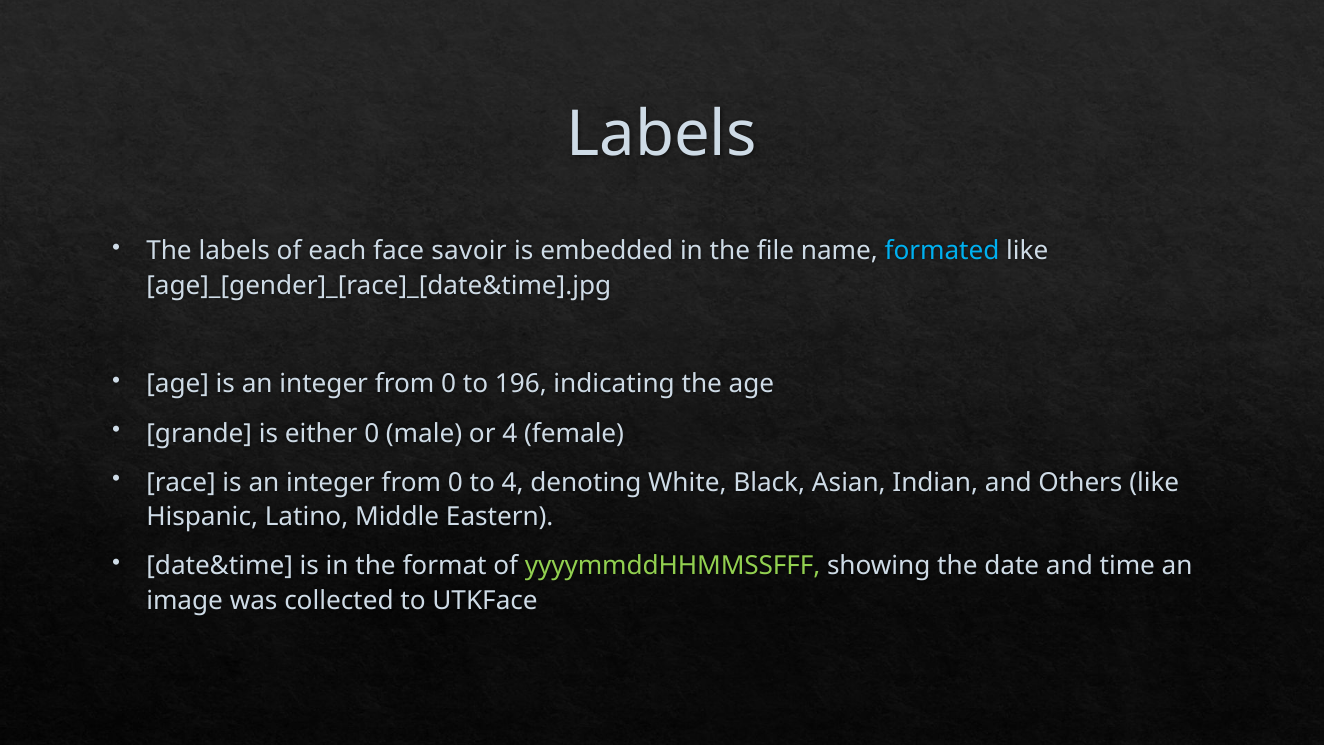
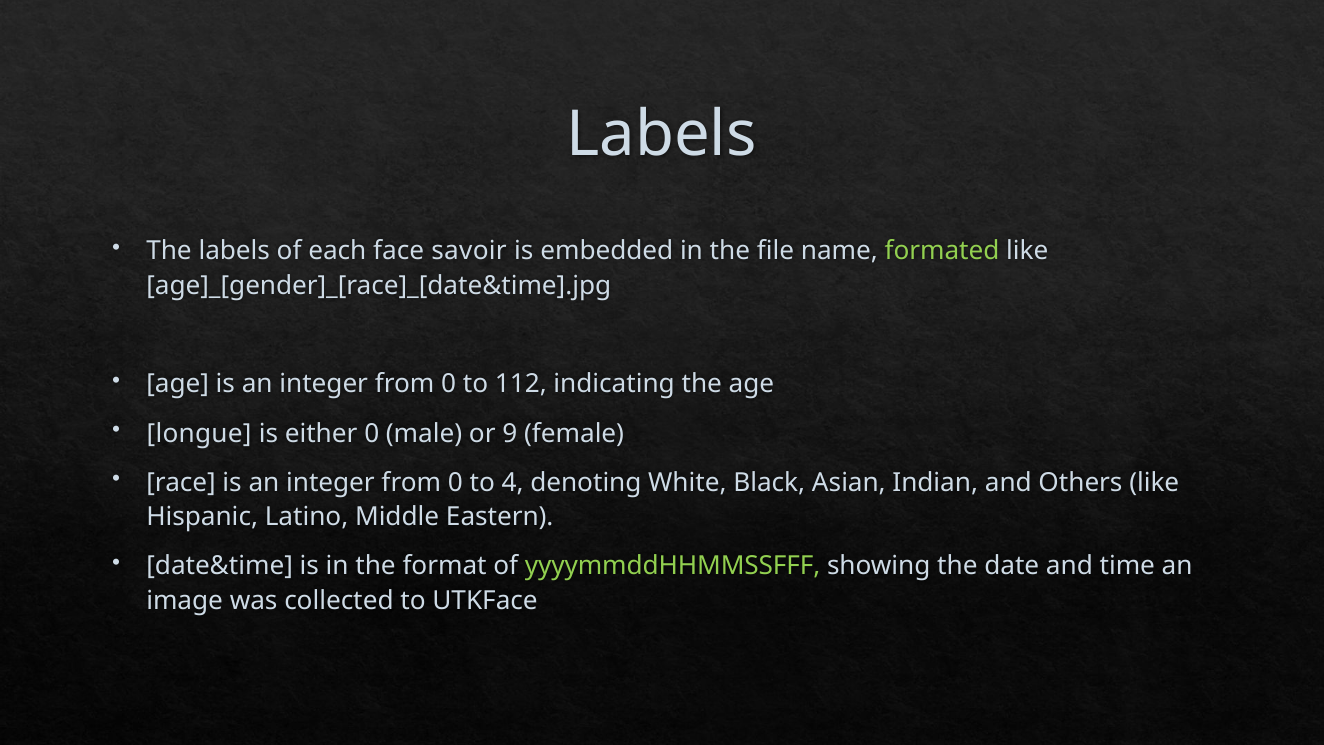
formated colour: light blue -> light green
196: 196 -> 112
grande: grande -> longue
or 4: 4 -> 9
